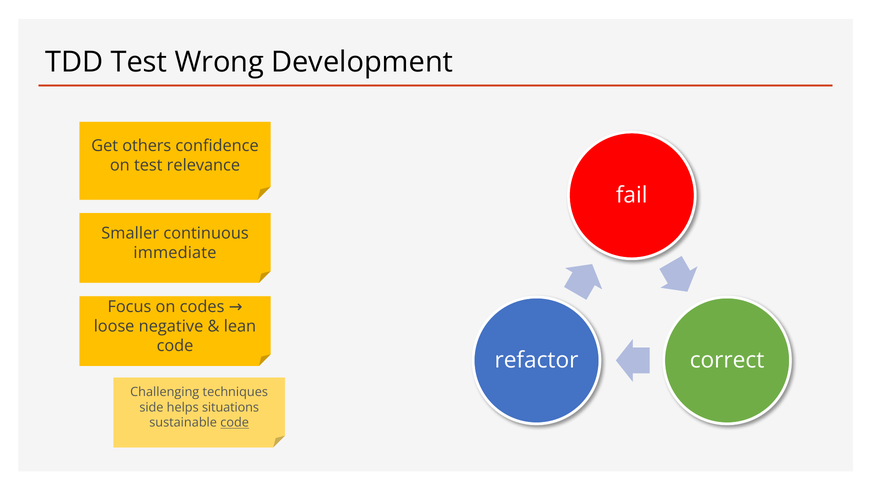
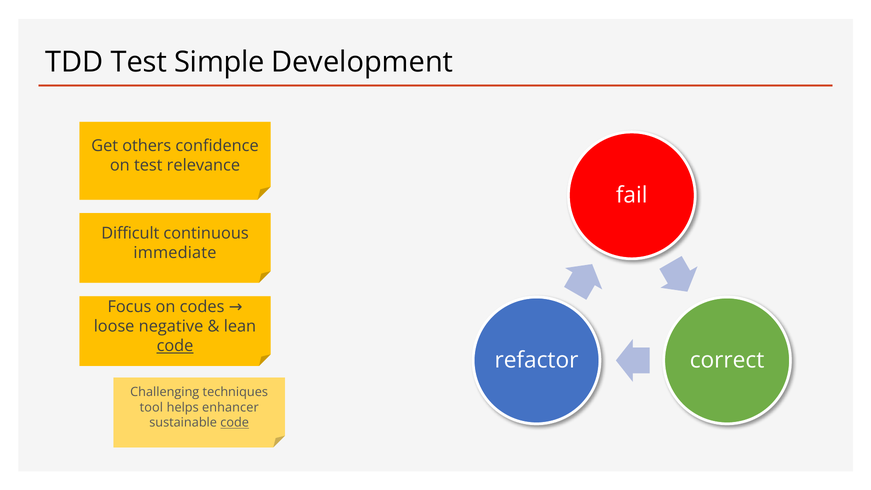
Wrong: Wrong -> Simple
Smaller: Smaller -> Difficult
code at (175, 346) underline: none -> present
side: side -> tool
situations: situations -> enhancer
